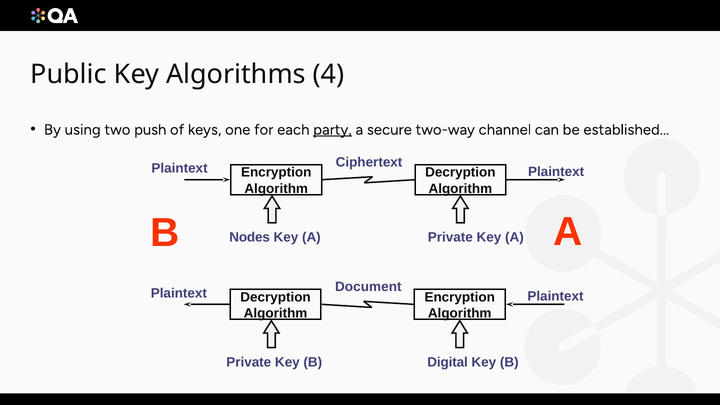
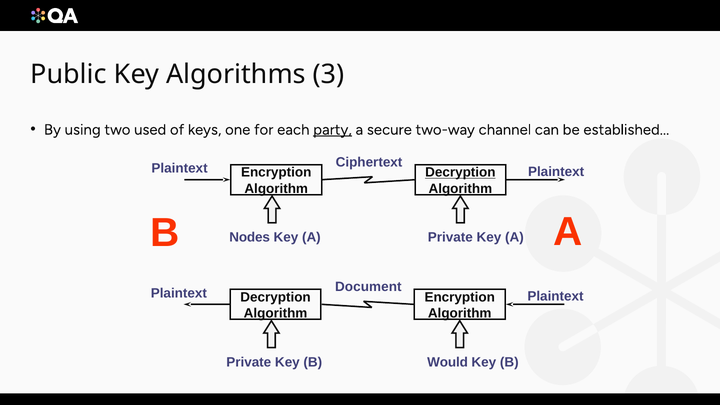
4: 4 -> 3
push: push -> used
Decryption at (460, 173) underline: none -> present
Digital: Digital -> Would
